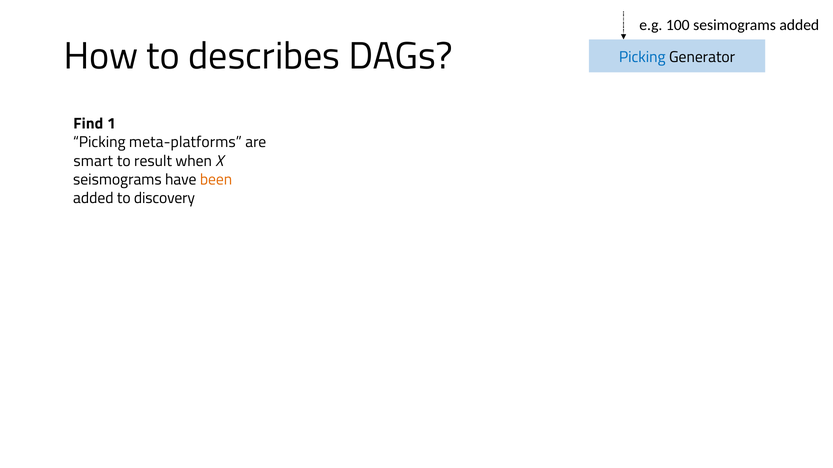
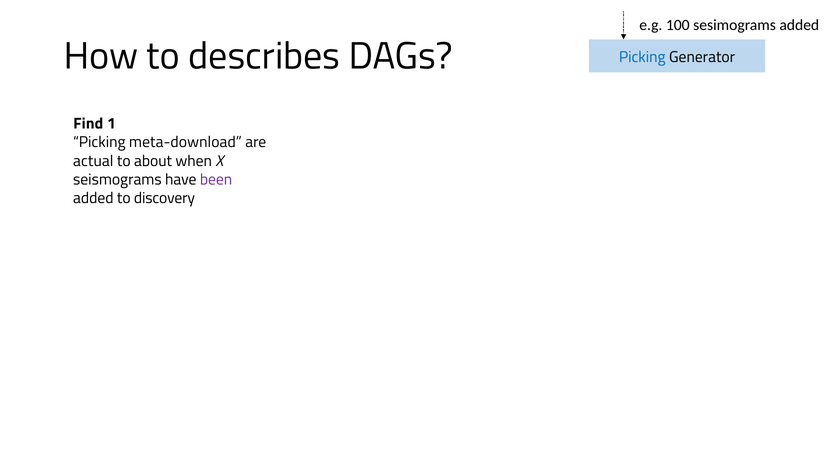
meta-platforms: meta-platforms -> meta-download
smart: smart -> actual
result: result -> about
been colour: orange -> purple
